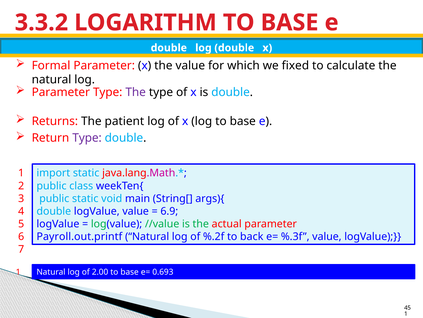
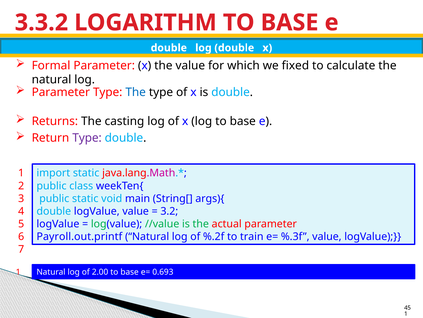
The at (136, 92) colour: purple -> blue
patient: patient -> casting
6.9: 6.9 -> 3.2
back: back -> train
